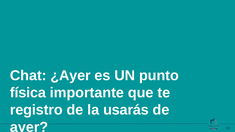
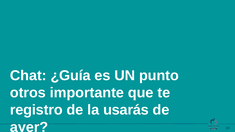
¿Ayer: ¿Ayer -> ¿Guía
física: física -> otros
